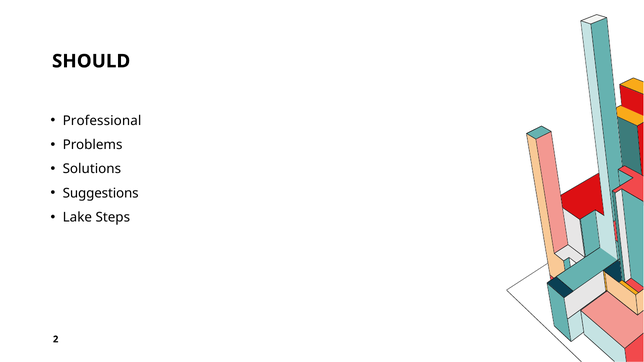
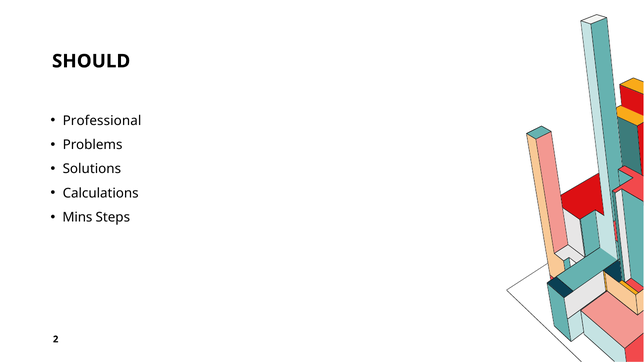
Suggestions: Suggestions -> Calculations
Lake: Lake -> Mins
